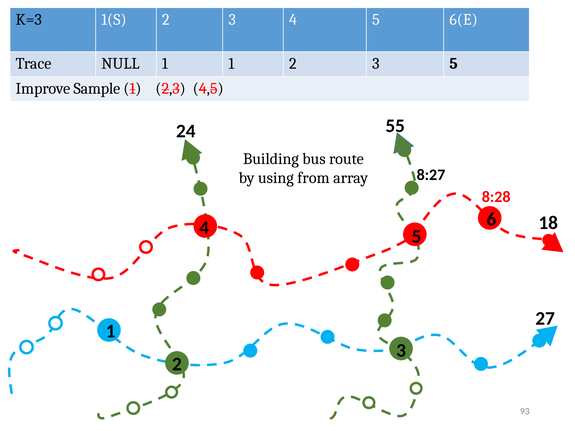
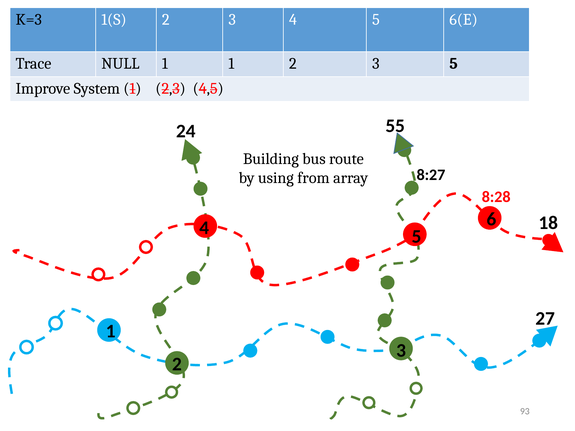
Sample: Sample -> System
